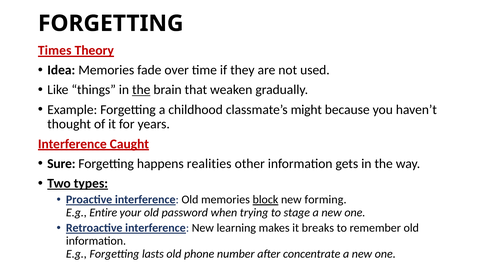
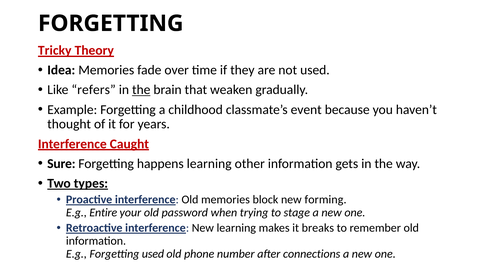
Times: Times -> Tricky
things: things -> refers
might: might -> event
happens realities: realities -> learning
block underline: present -> none
Forgetting lasts: lasts -> used
concentrate: concentrate -> connections
